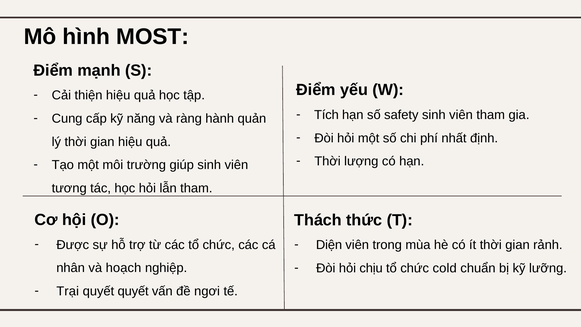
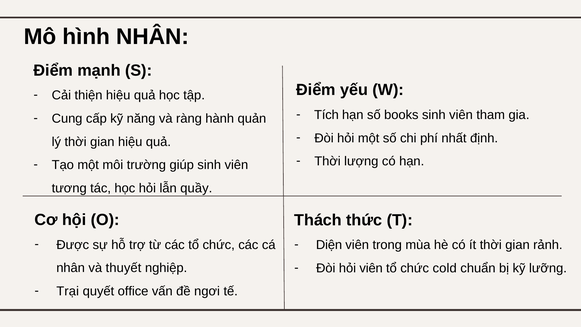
hình MOST: MOST -> NHÂN
safety: safety -> books
lẫn tham: tham -> quầy
hỏi chịu: chịu -> viên
hoạch: hoạch -> thuyết
quyết quyết: quyết -> office
